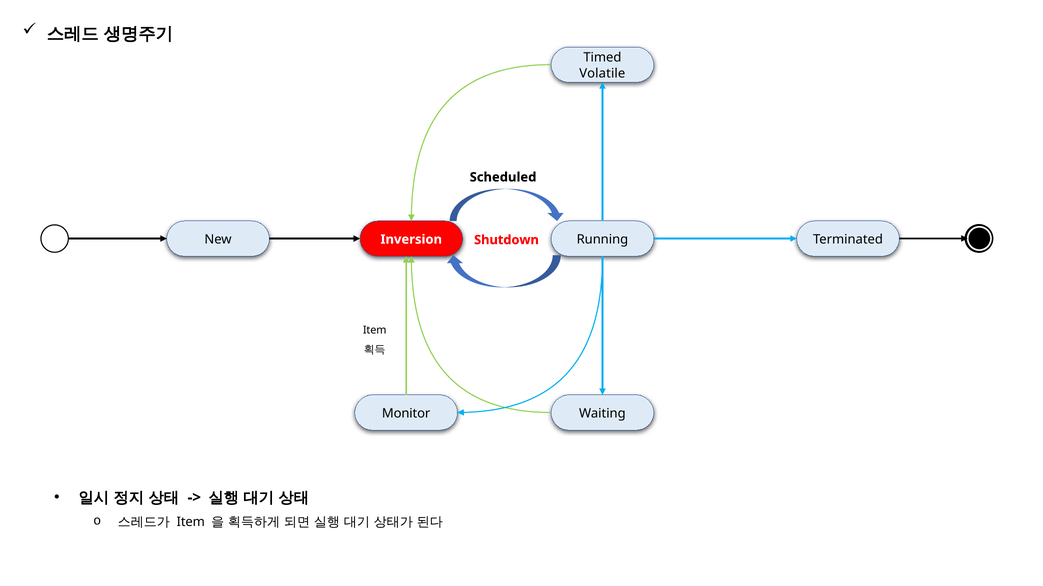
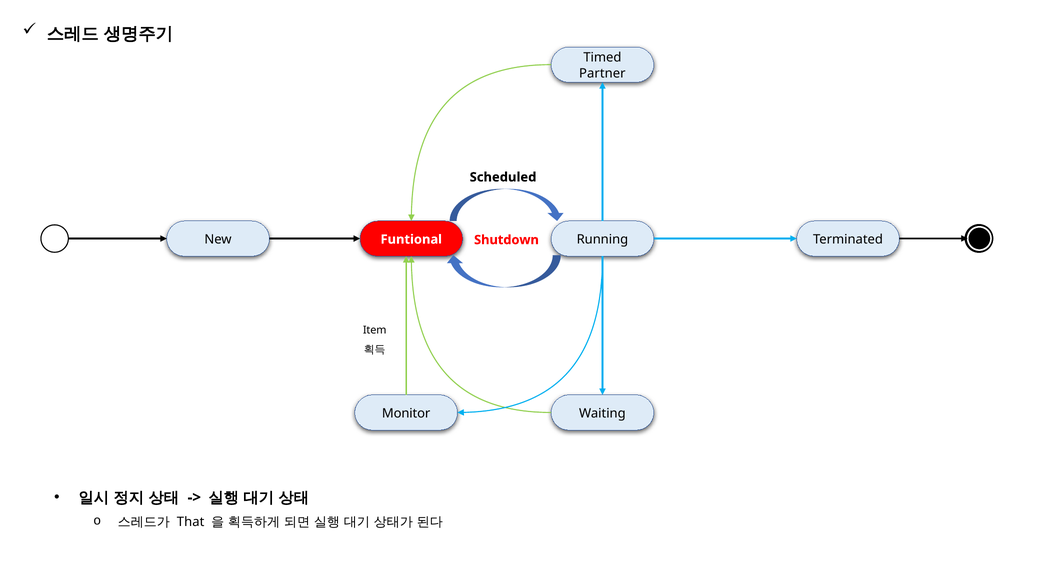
Volatile: Volatile -> Partner
Inversion: Inversion -> Funtional
Item at (191, 523): Item -> That
